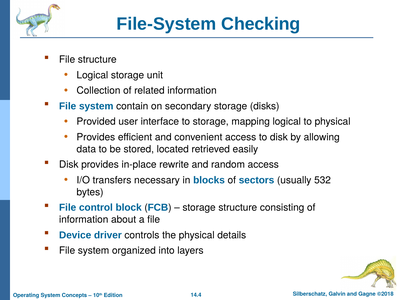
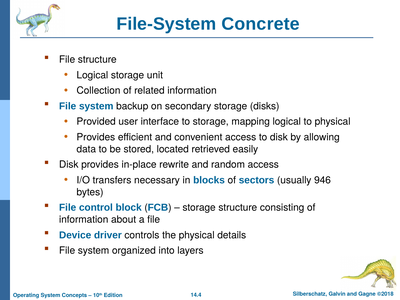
Checking: Checking -> Concrete
contain: contain -> backup
532: 532 -> 946
